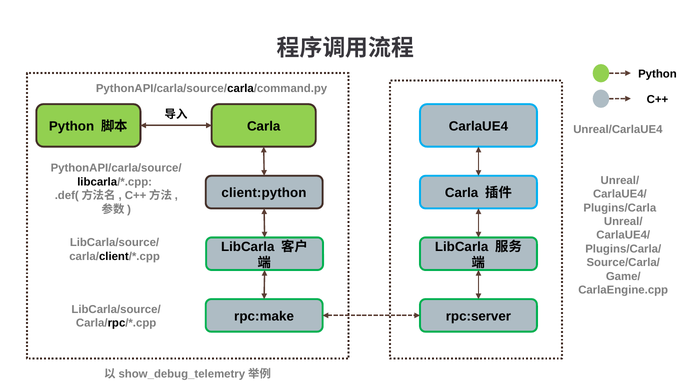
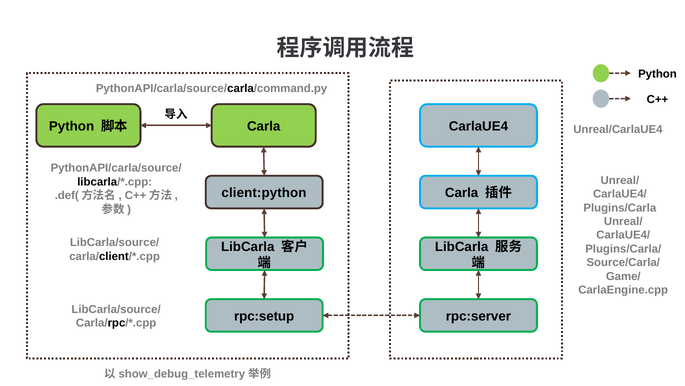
rpc:make: rpc:make -> rpc:setup
